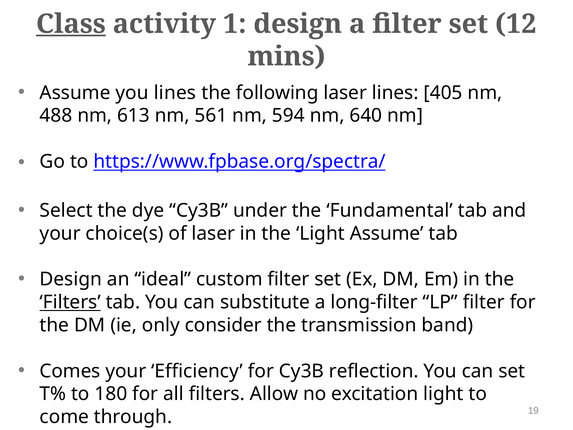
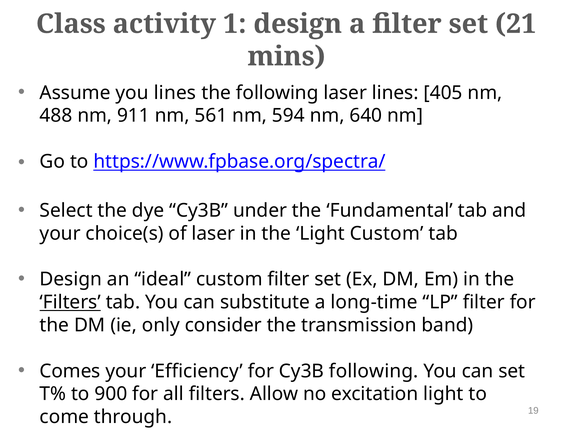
Class underline: present -> none
12: 12 -> 21
613: 613 -> 911
Light Assume: Assume -> Custom
long-filter: long-filter -> long-time
Cy3B reflection: reflection -> following
180: 180 -> 900
